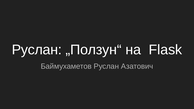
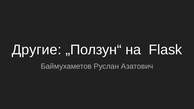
Руслан at (37, 50): Руслан -> Другие
